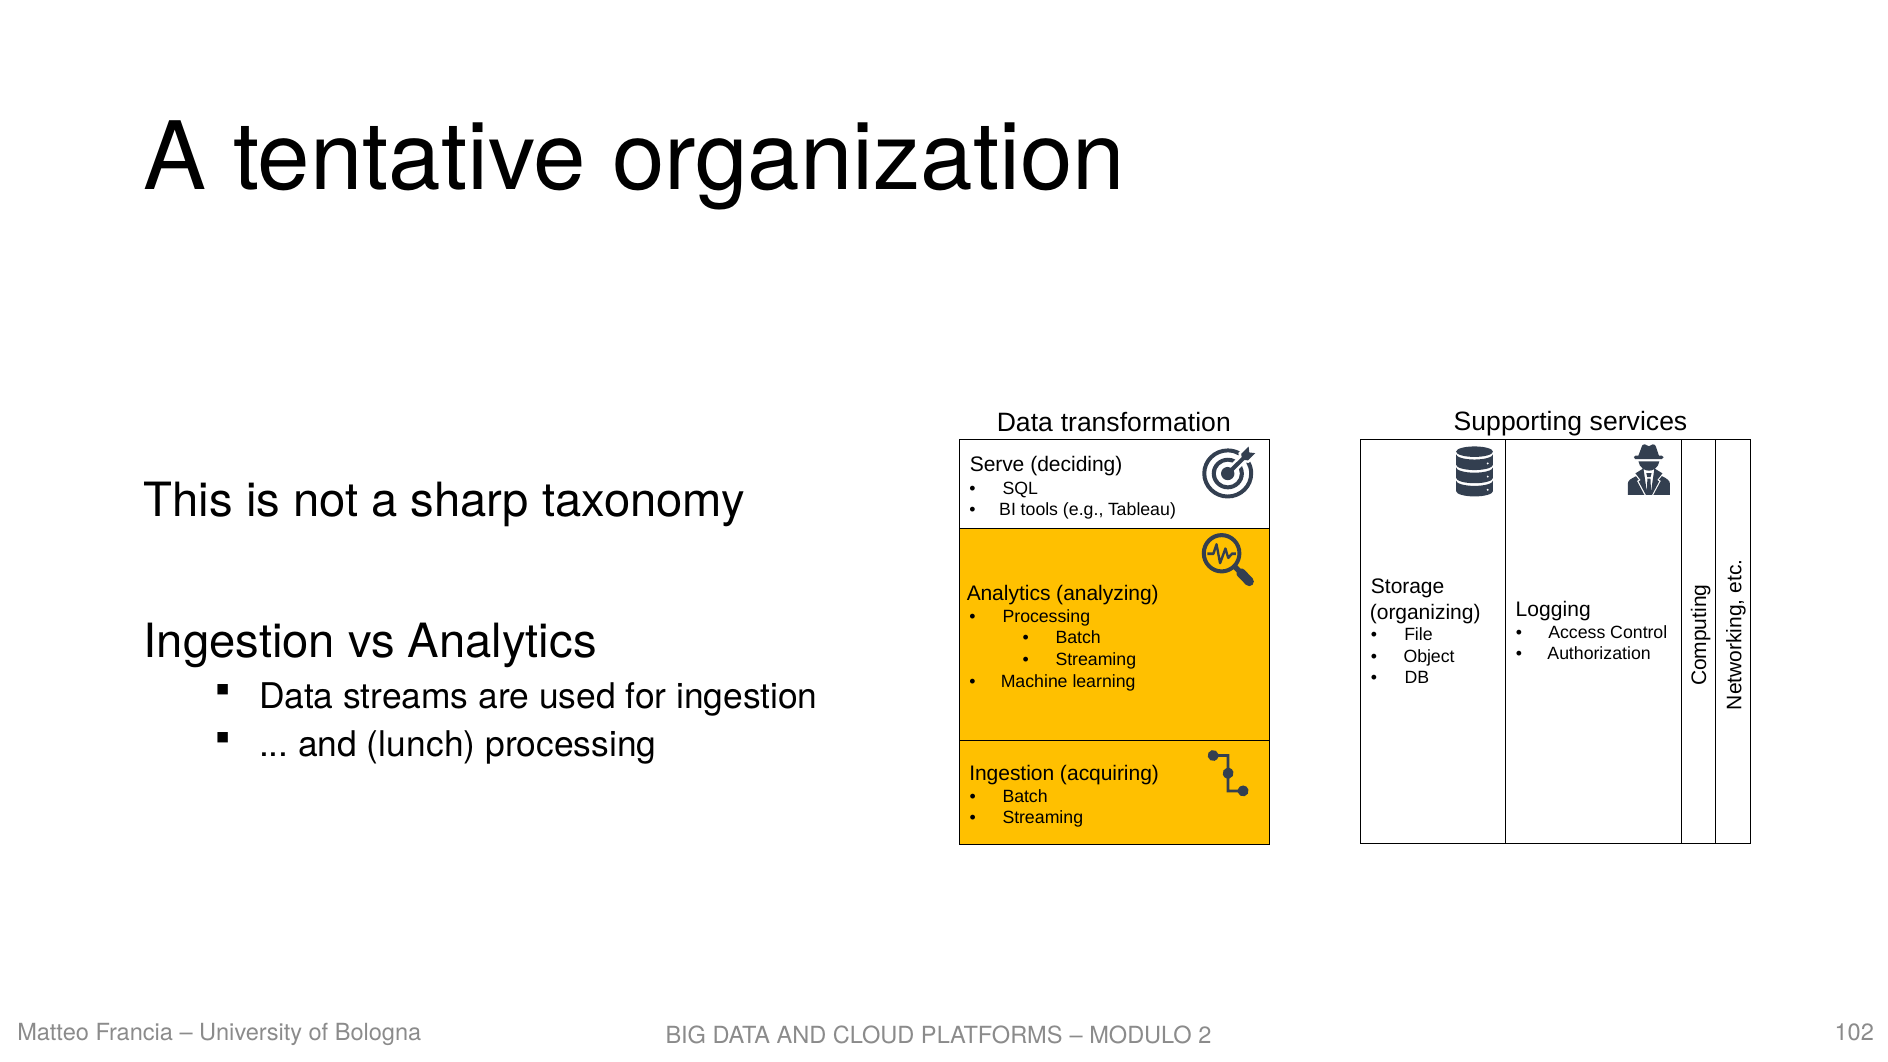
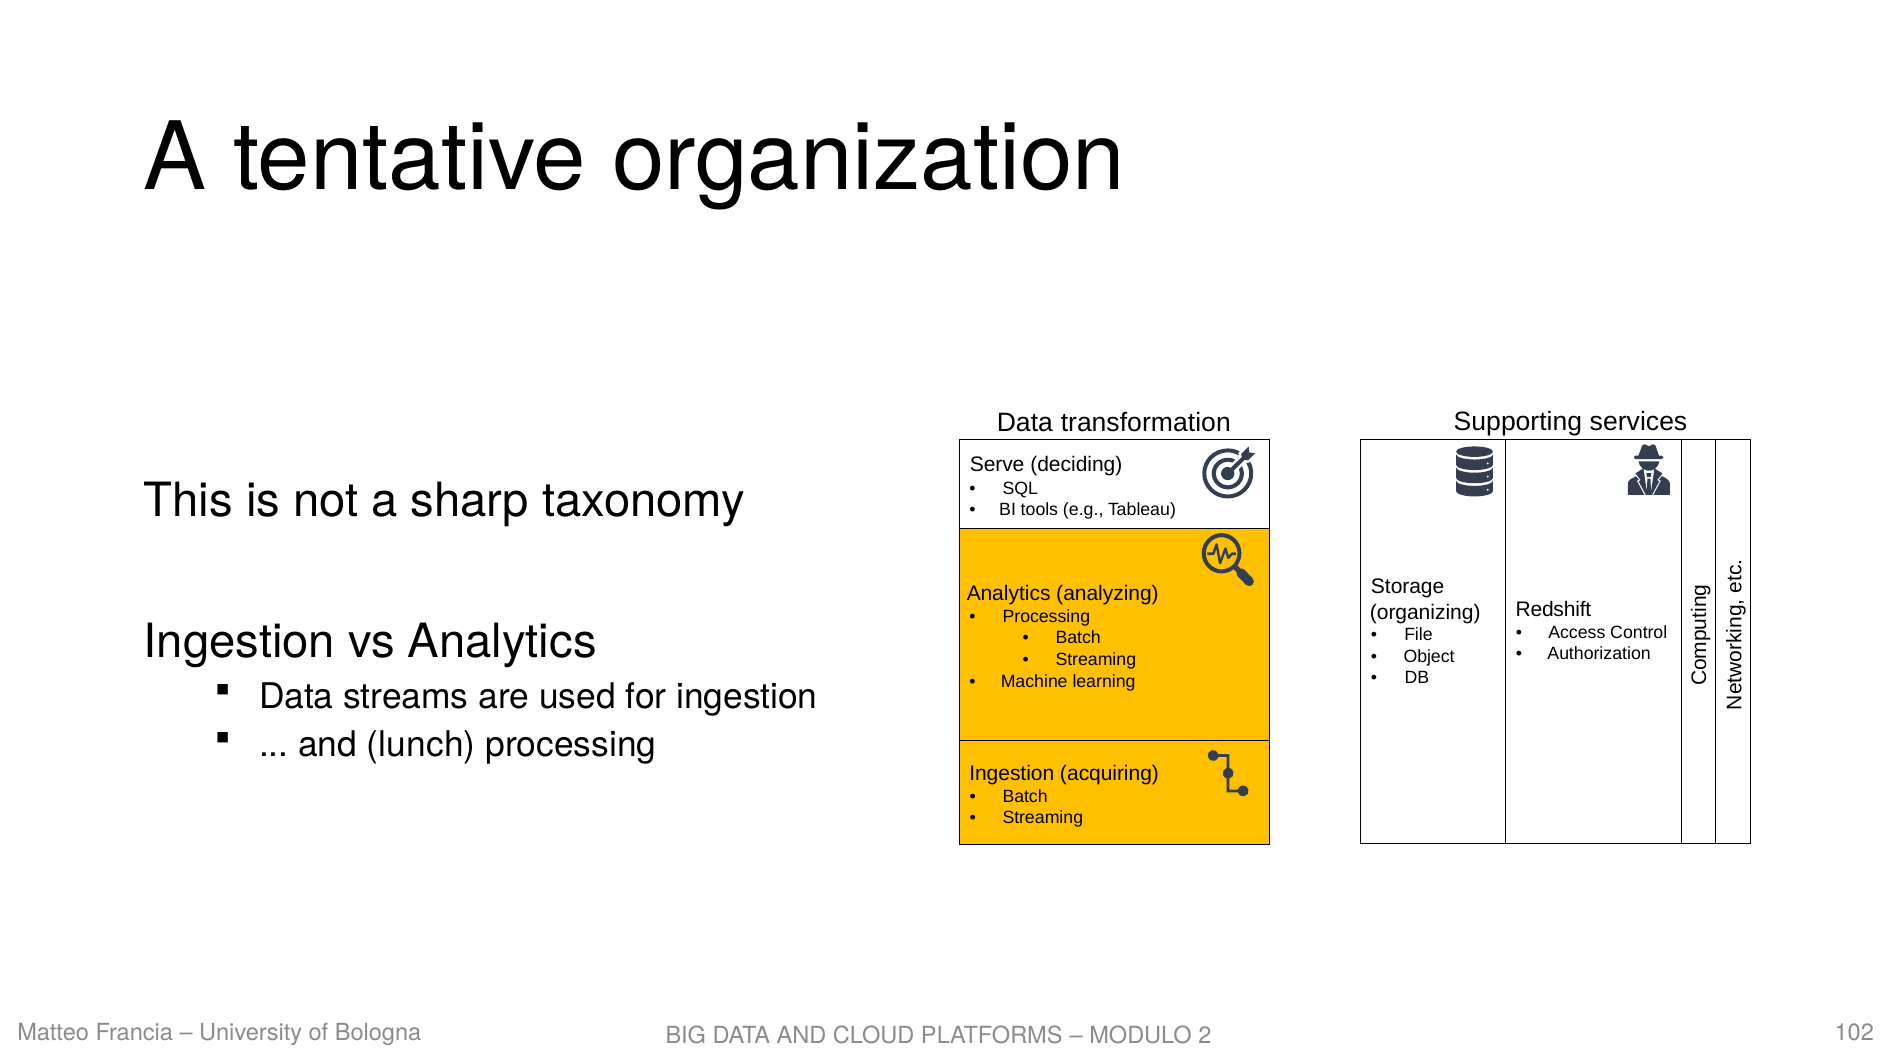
Logging: Logging -> Redshift
